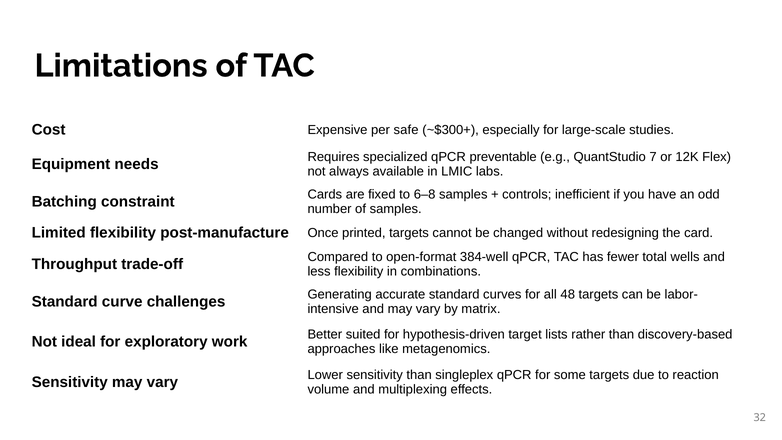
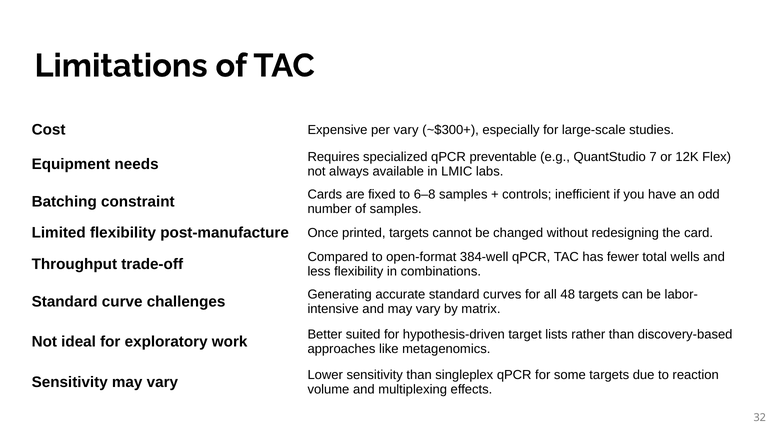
per safe: safe -> vary
